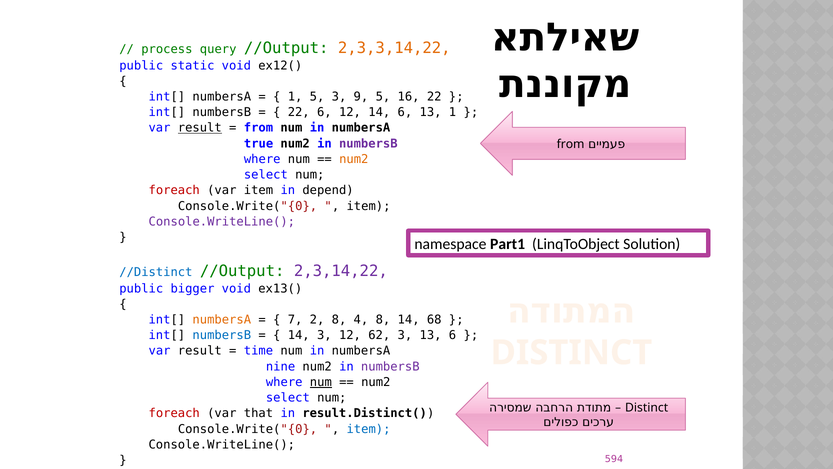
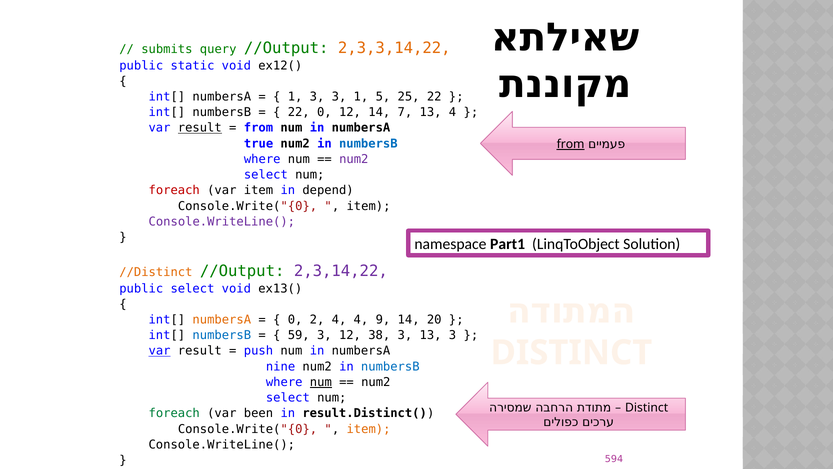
process: process -> submits
1 5: 5 -> 3
3 9: 9 -> 1
16: 16 -> 25
22 6: 6 -> 0
14 6: 6 -> 7
13 1: 1 -> 4
numbersB at (368, 143) colour: purple -> blue
from at (571, 144) underline: none -> present
num2 at (354, 159) colour: orange -> purple
//Distinct colour: blue -> orange
public bigger: bigger -> select
7 at (295, 319): 7 -> 0
2 8: 8 -> 4
4 8: 8 -> 9
68: 68 -> 20
14 at (299, 335): 14 -> 59
62: 62 -> 38
13 6: 6 -> 3
var at (160, 351) underline: none -> present
time: time -> push
numbersB at (390, 366) colour: purple -> blue
foreach at (174, 413) colour: red -> green
that: that -> been
item at (369, 429) colour: blue -> orange
